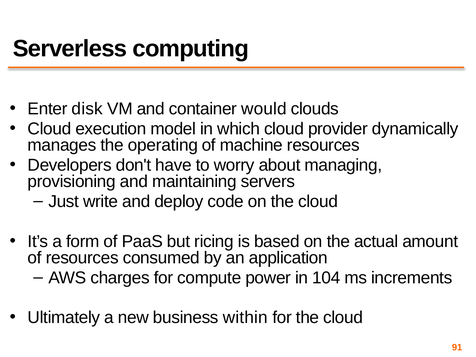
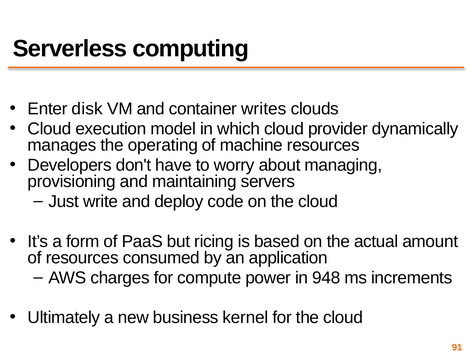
would: would -> writes
104: 104 -> 948
within: within -> kernel
